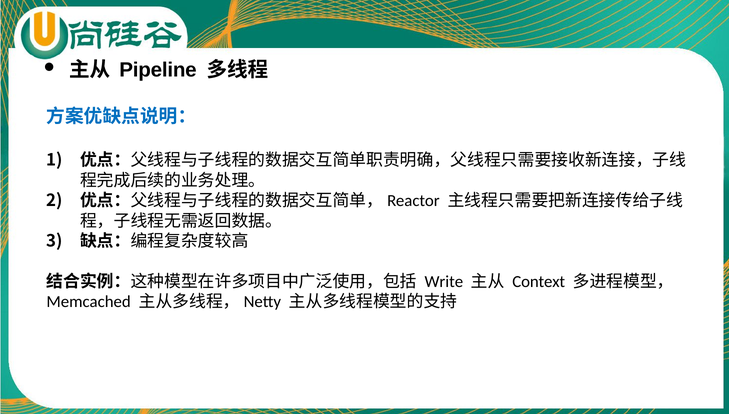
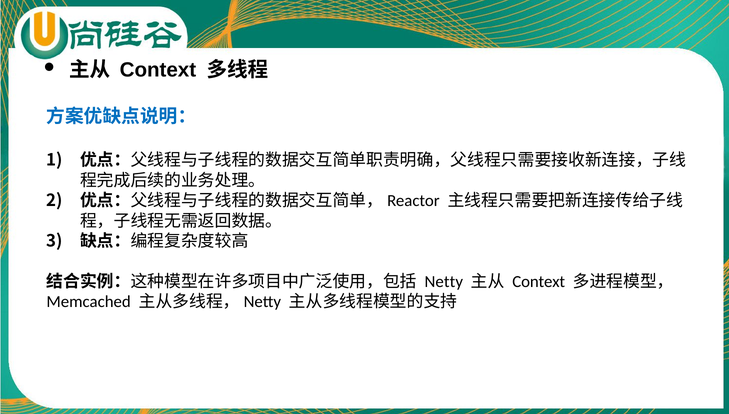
Pipeline at (158, 70): Pipeline -> Context
Write: Write -> Netty
